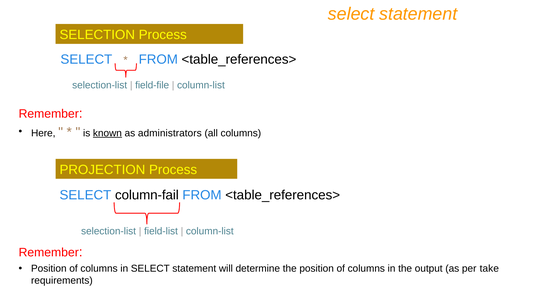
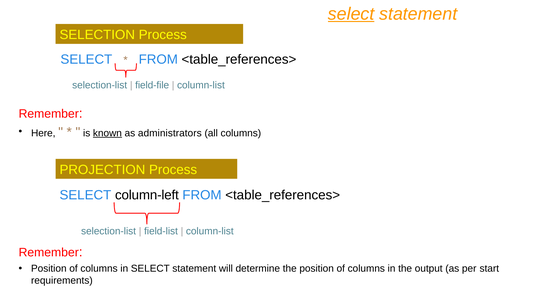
select at (351, 14) underline: none -> present
column-fail: column-fail -> column-left
take: take -> start
